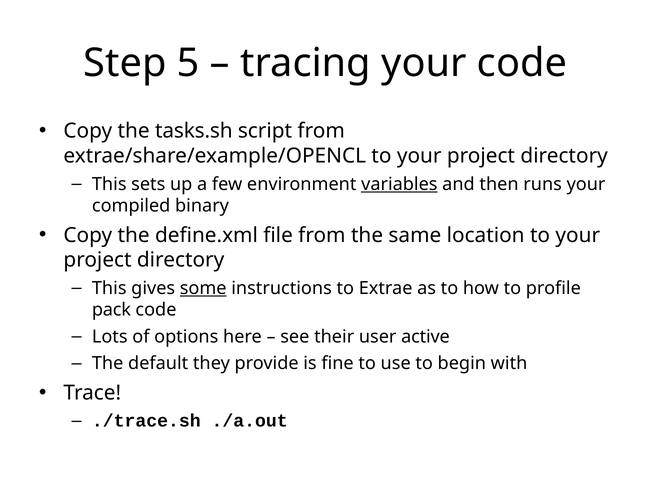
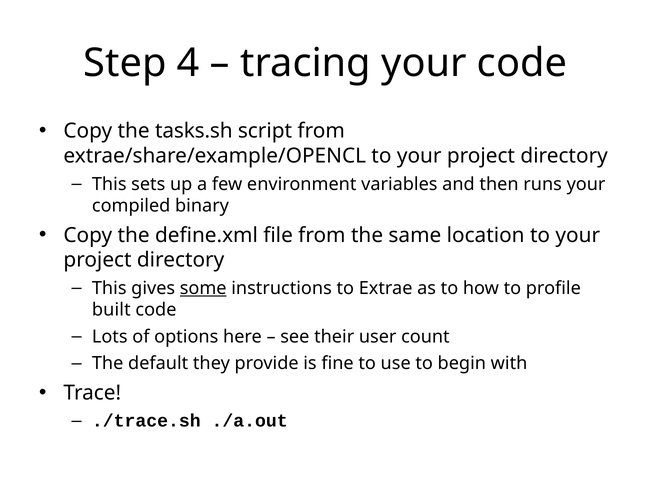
5: 5 -> 4
variables underline: present -> none
pack: pack -> built
active: active -> count
